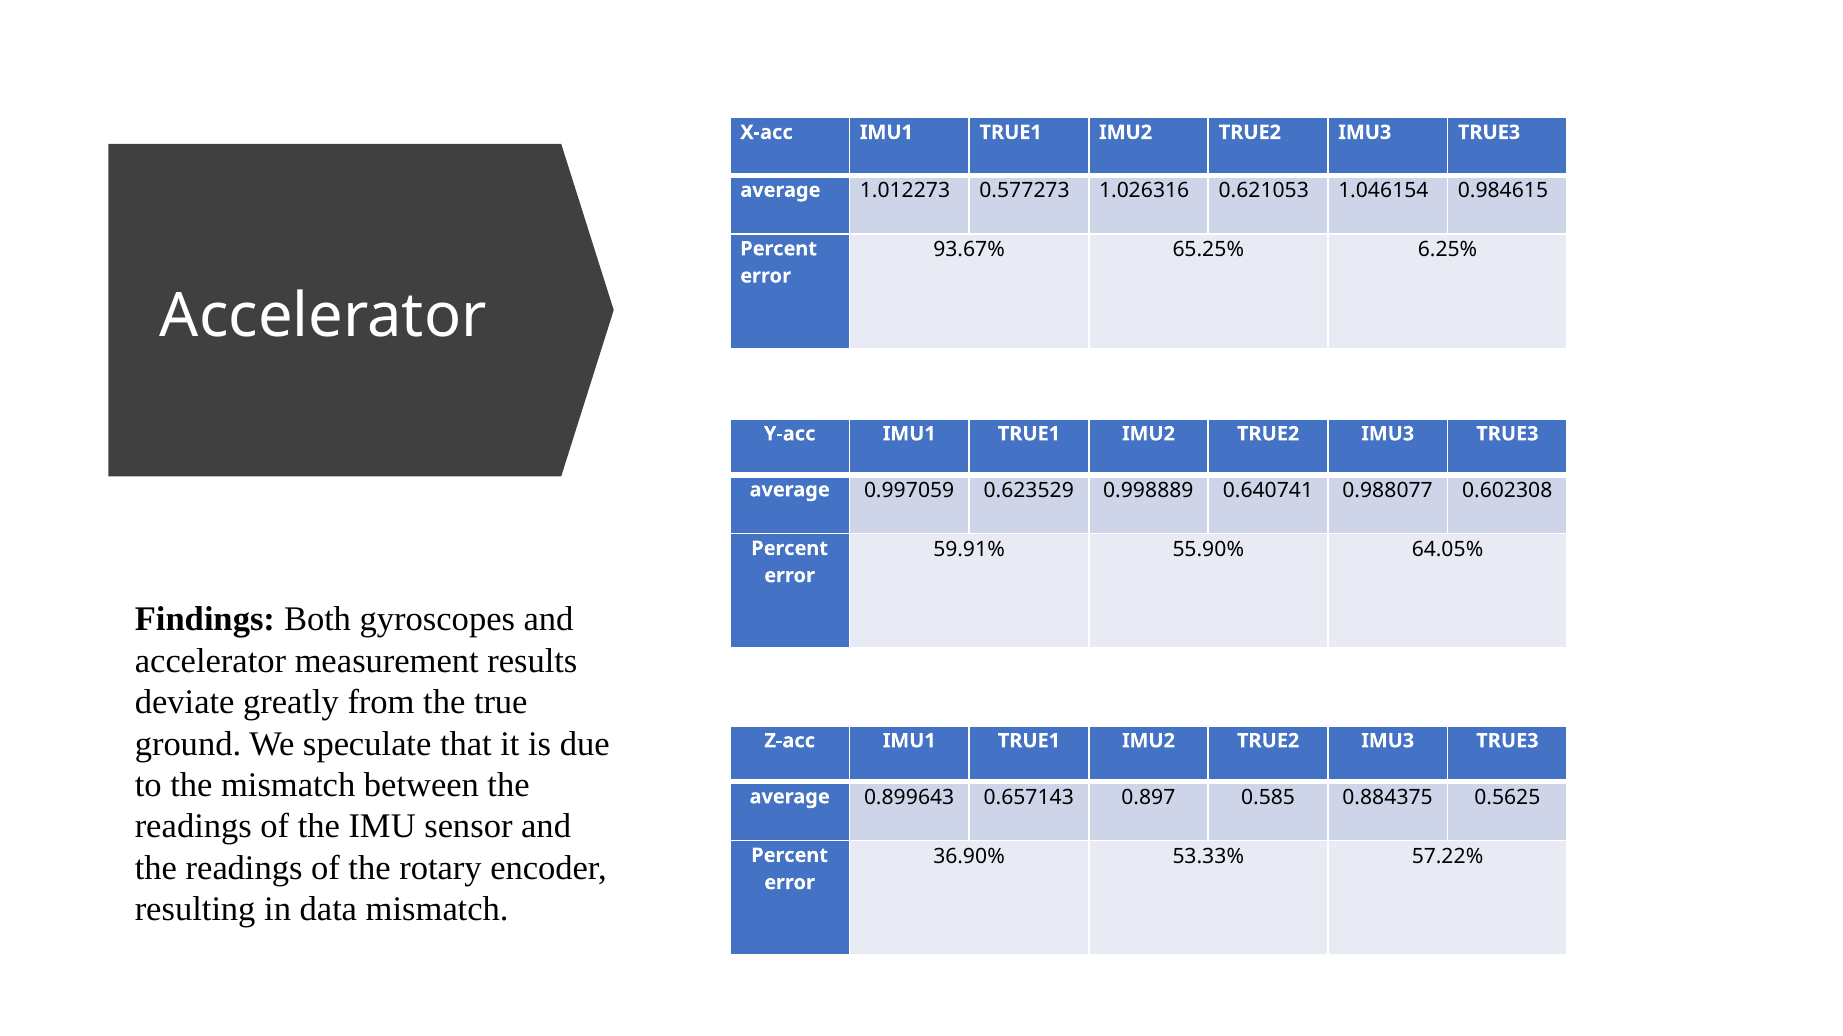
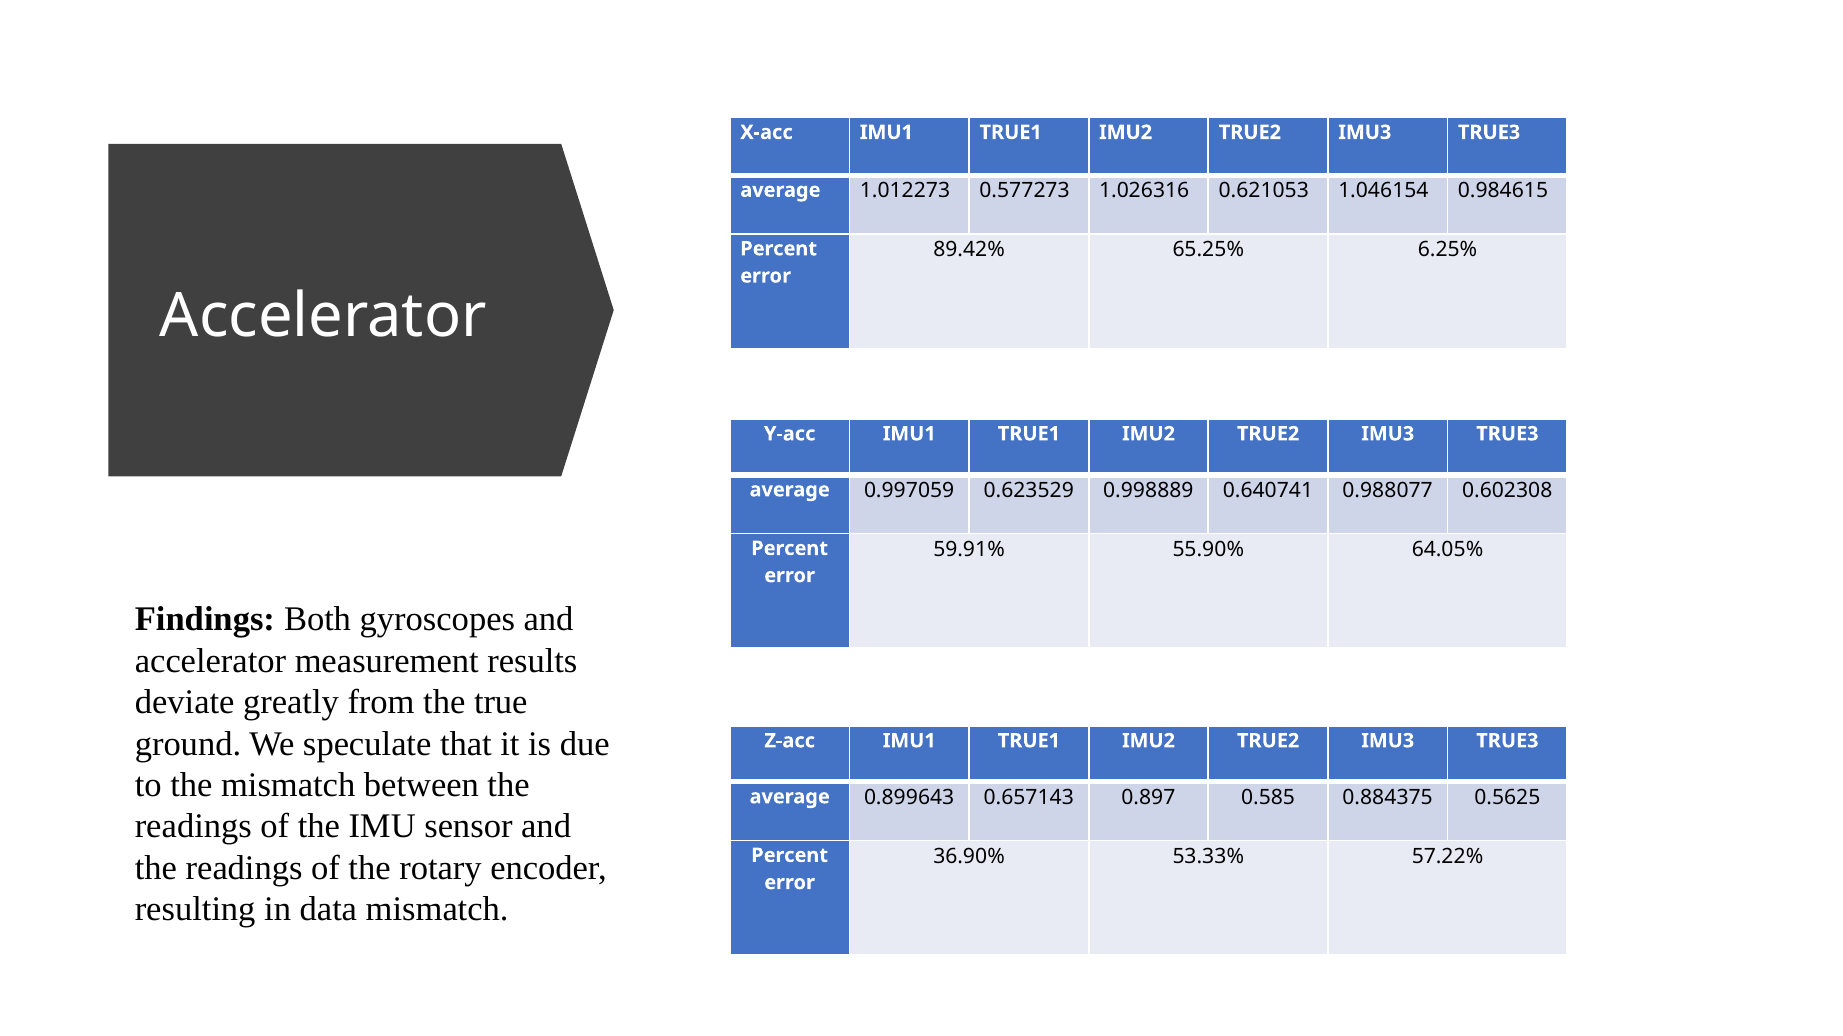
93.67%: 93.67% -> 89.42%
